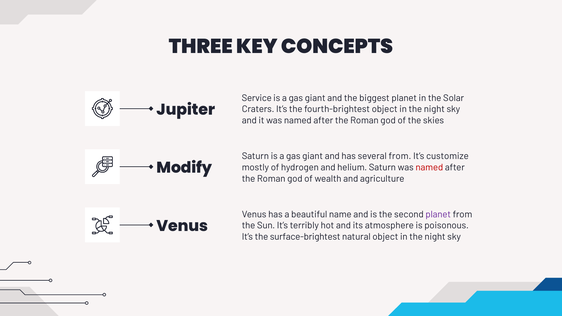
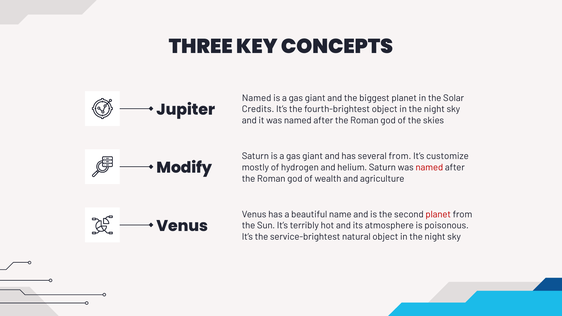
Service at (257, 98): Service -> Named
Craters: Craters -> Credits
planet at (438, 214) colour: purple -> red
surface-brightest: surface-brightest -> service-brightest
